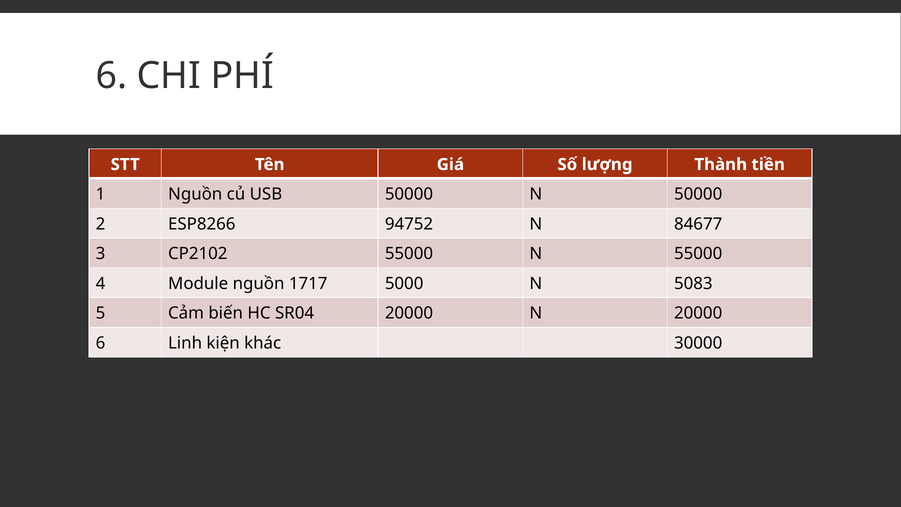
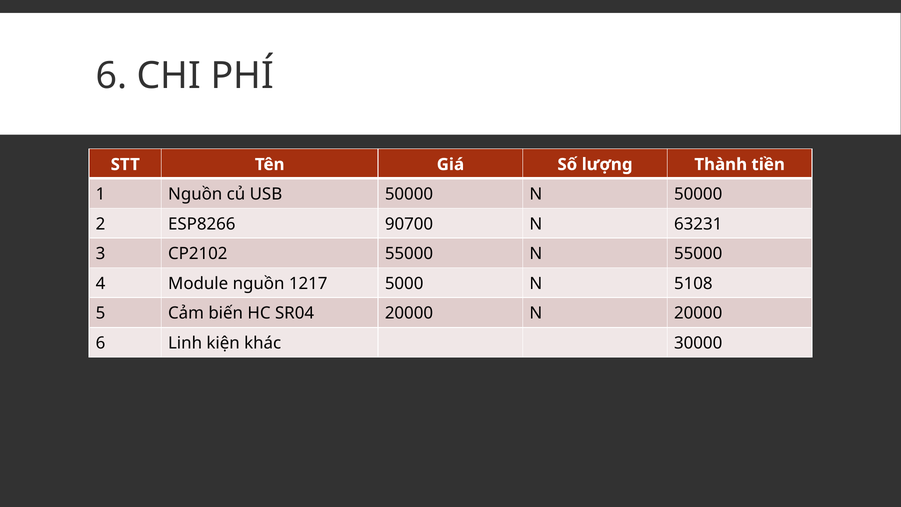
94752: 94752 -> 90700
84677: 84677 -> 63231
1717: 1717 -> 1217
5083: 5083 -> 5108
